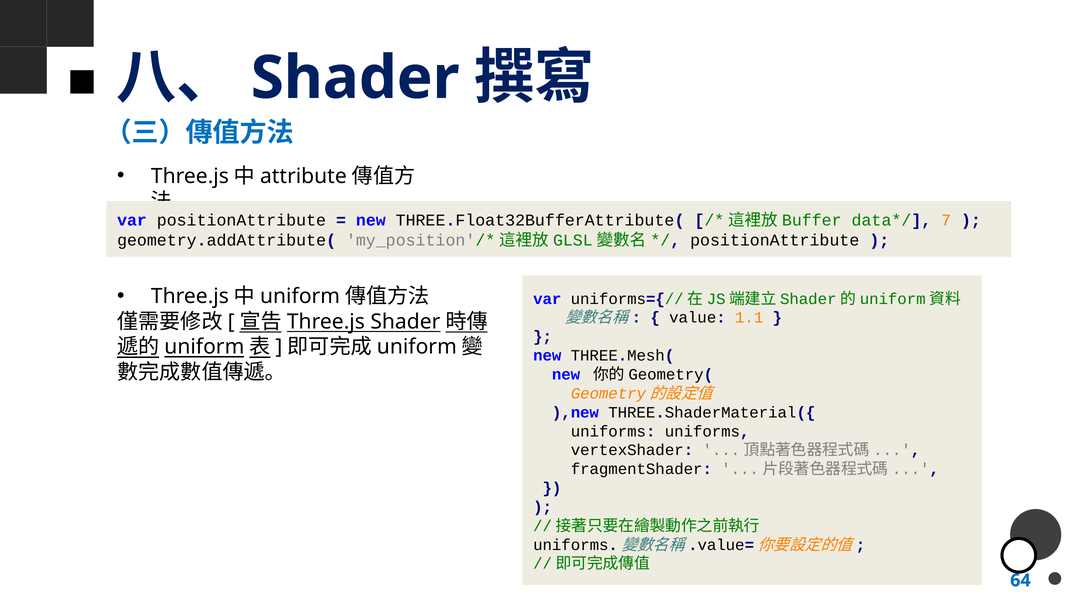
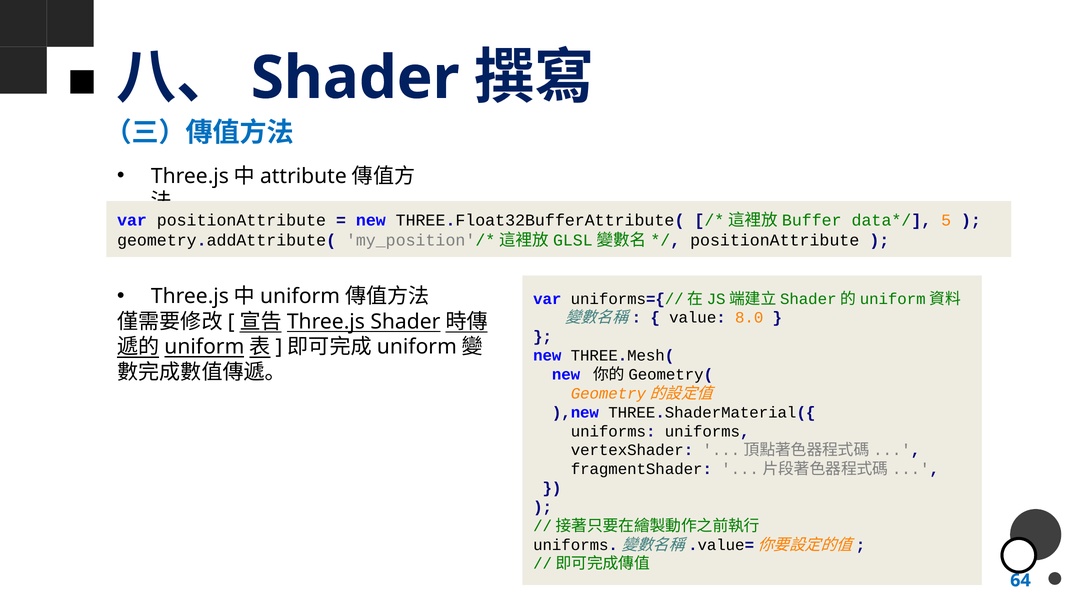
7: 7 -> 5
1.1: 1.1 -> 8.0
